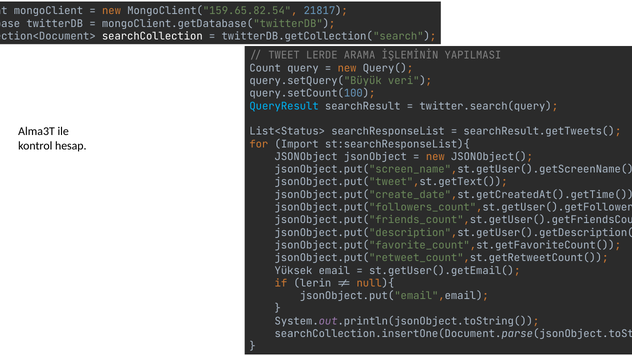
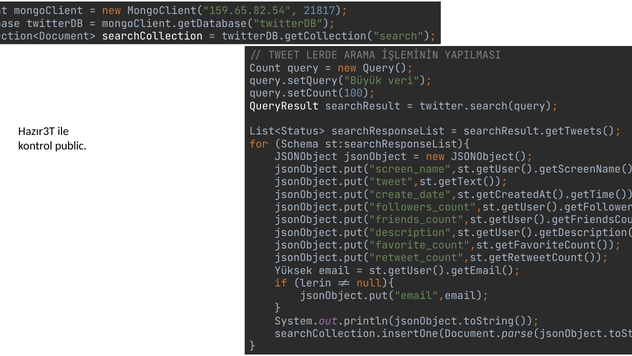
QueryResult colour: light blue -> white
Alma3T: Alma3T -> Hazır3T
Import: Import -> Schema
hesap: hesap -> public
